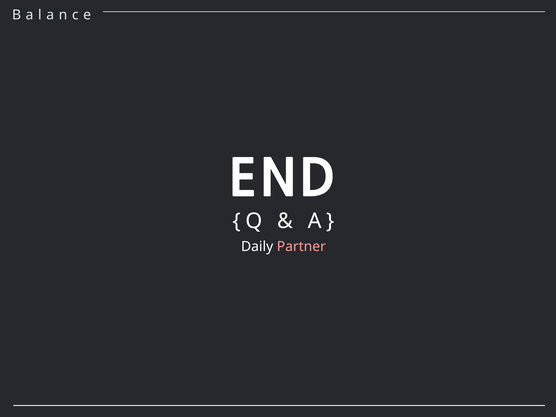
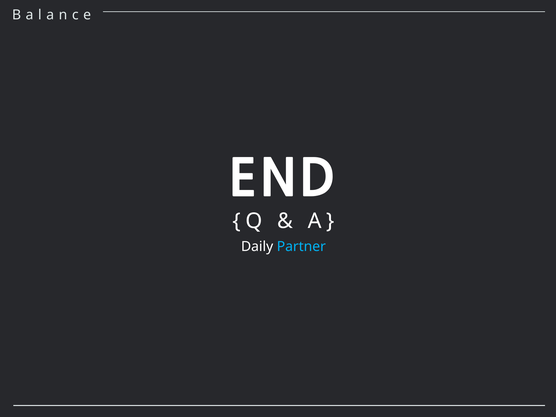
Partner colour: pink -> light blue
